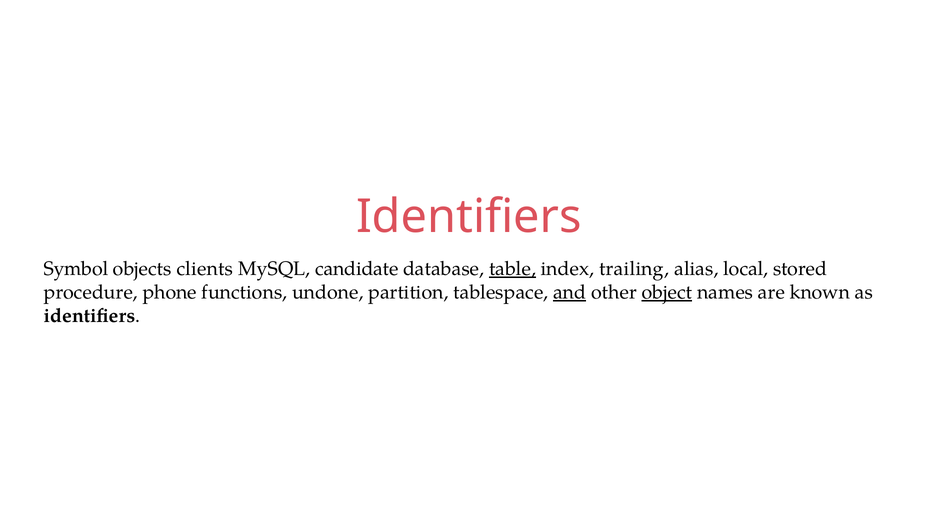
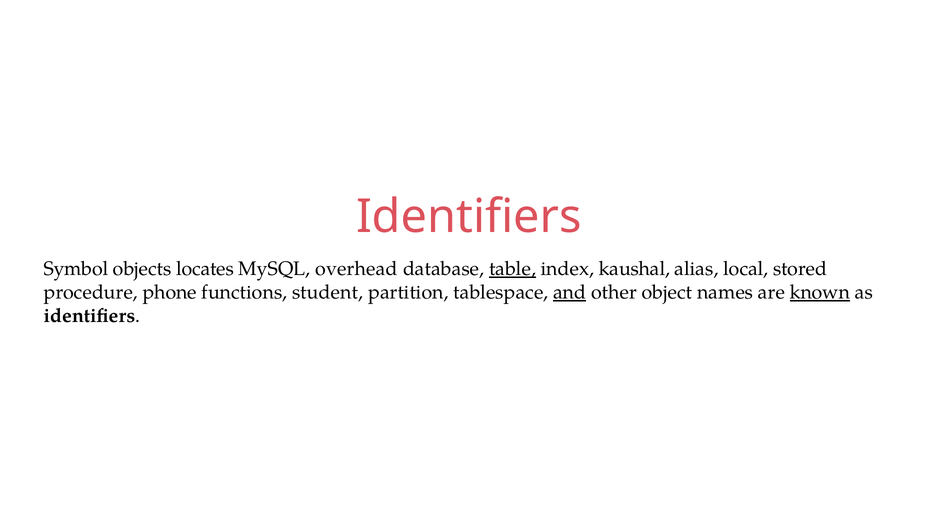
clients: clients -> locates
candidate: candidate -> overhead
trailing: trailing -> kaushal
undone: undone -> student
object underline: present -> none
known underline: none -> present
